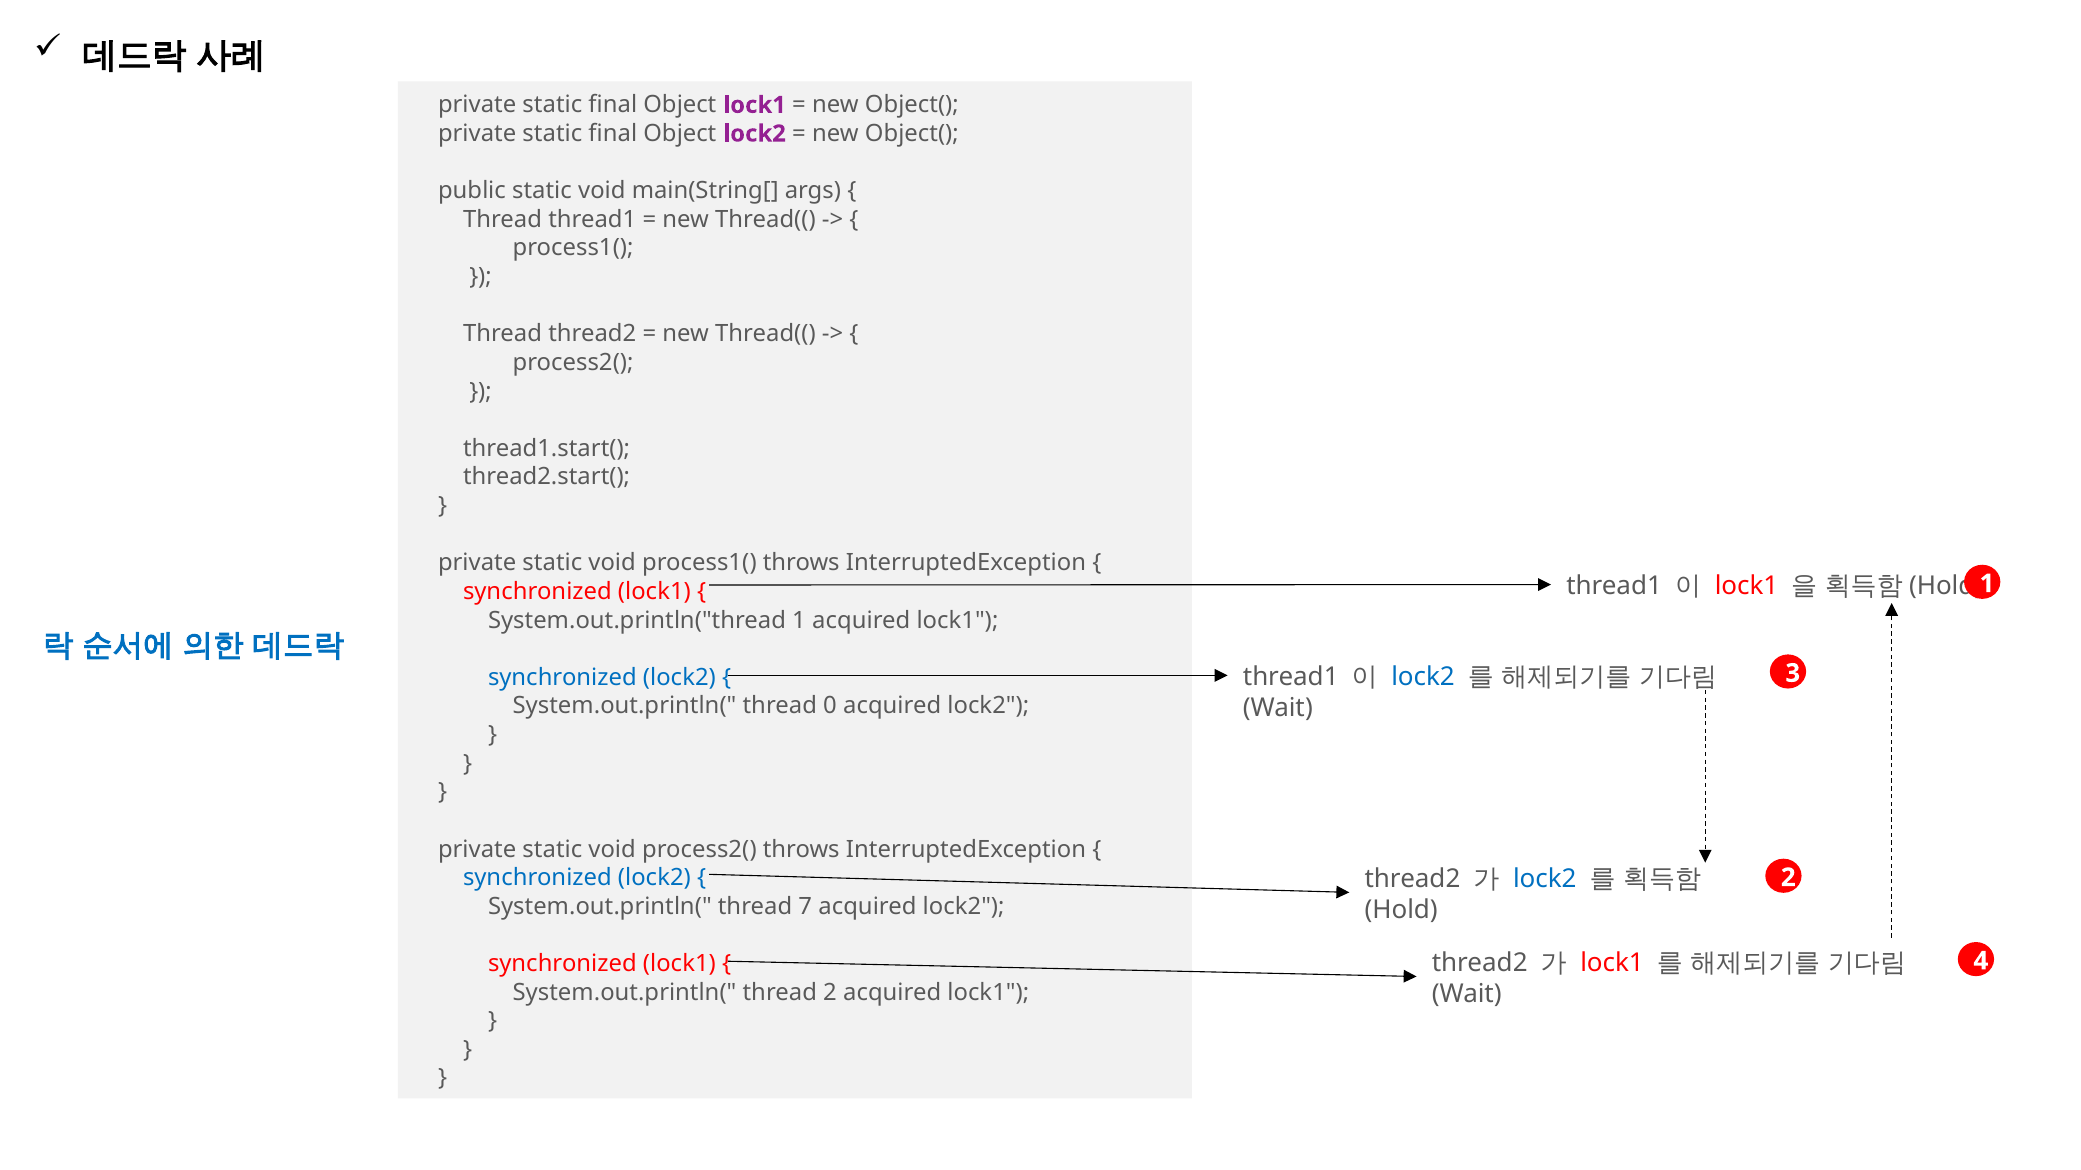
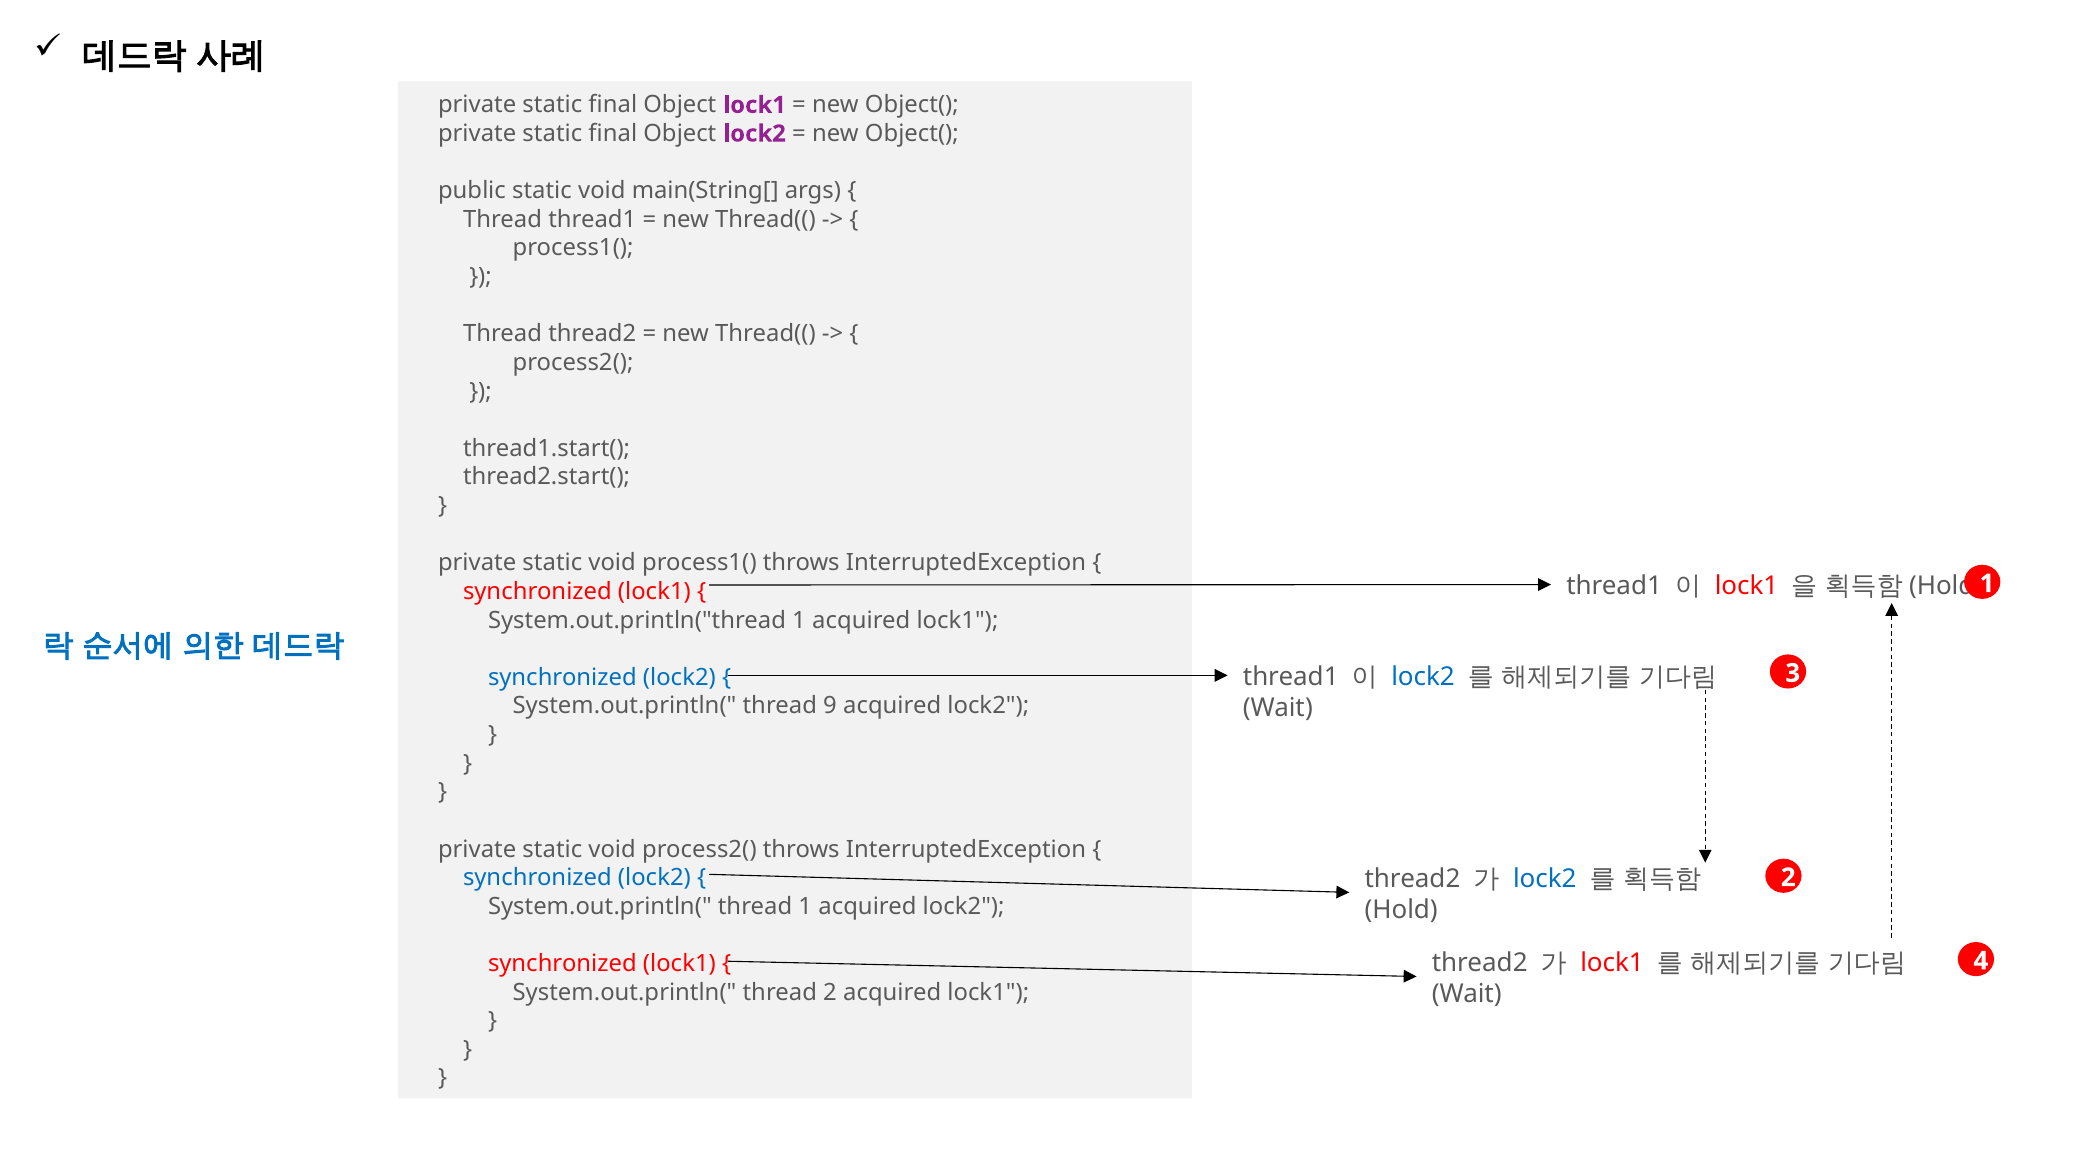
0: 0 -> 9
thread 7: 7 -> 1
